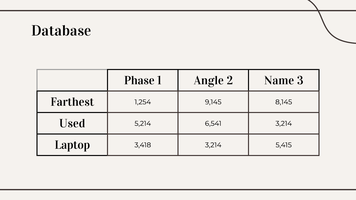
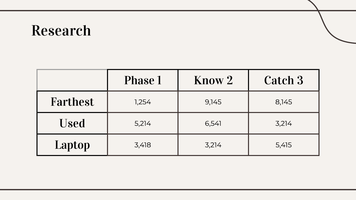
Database: Database -> Research
Angle: Angle -> Know
Name: Name -> Catch
